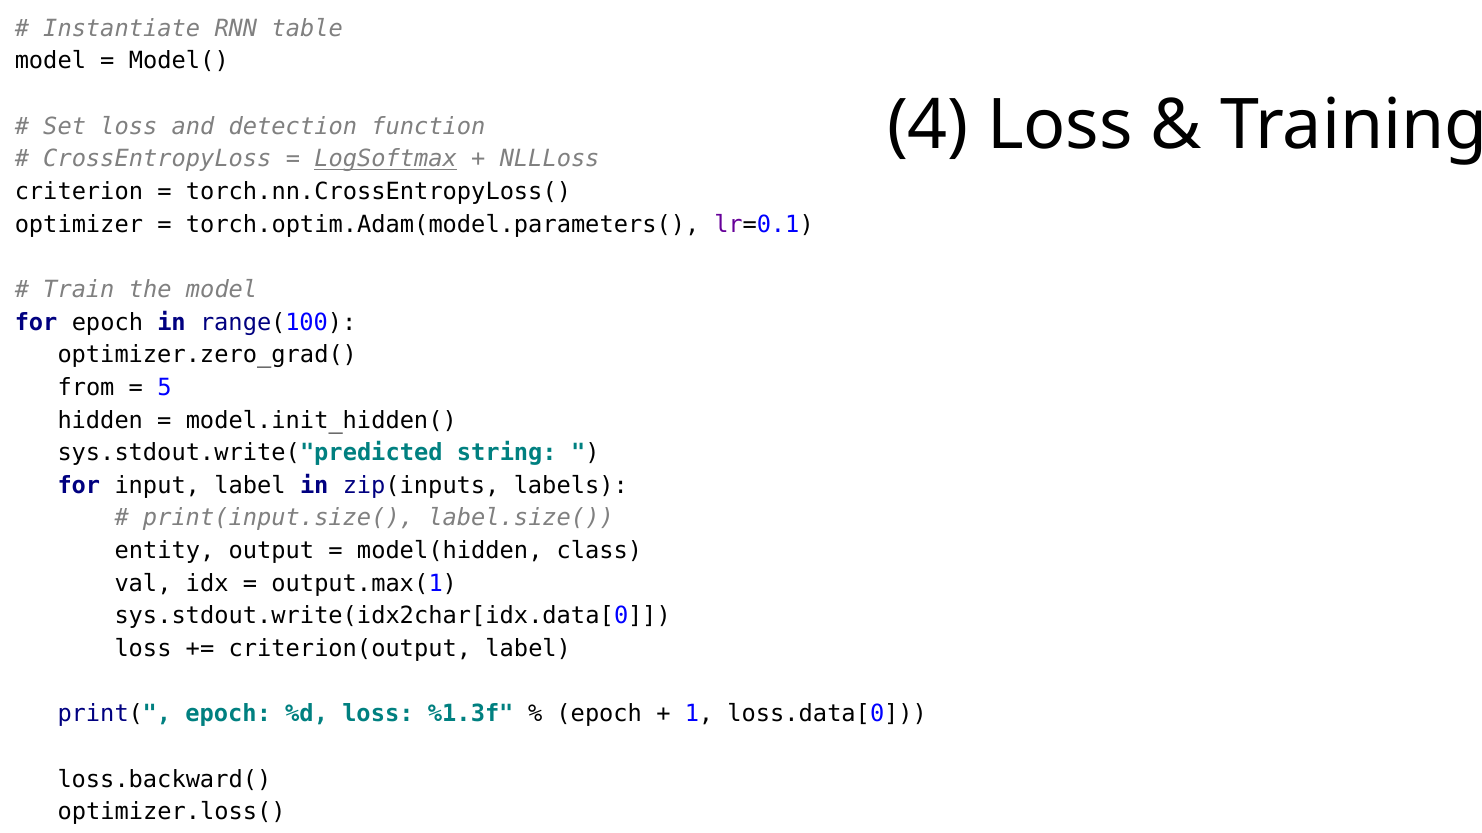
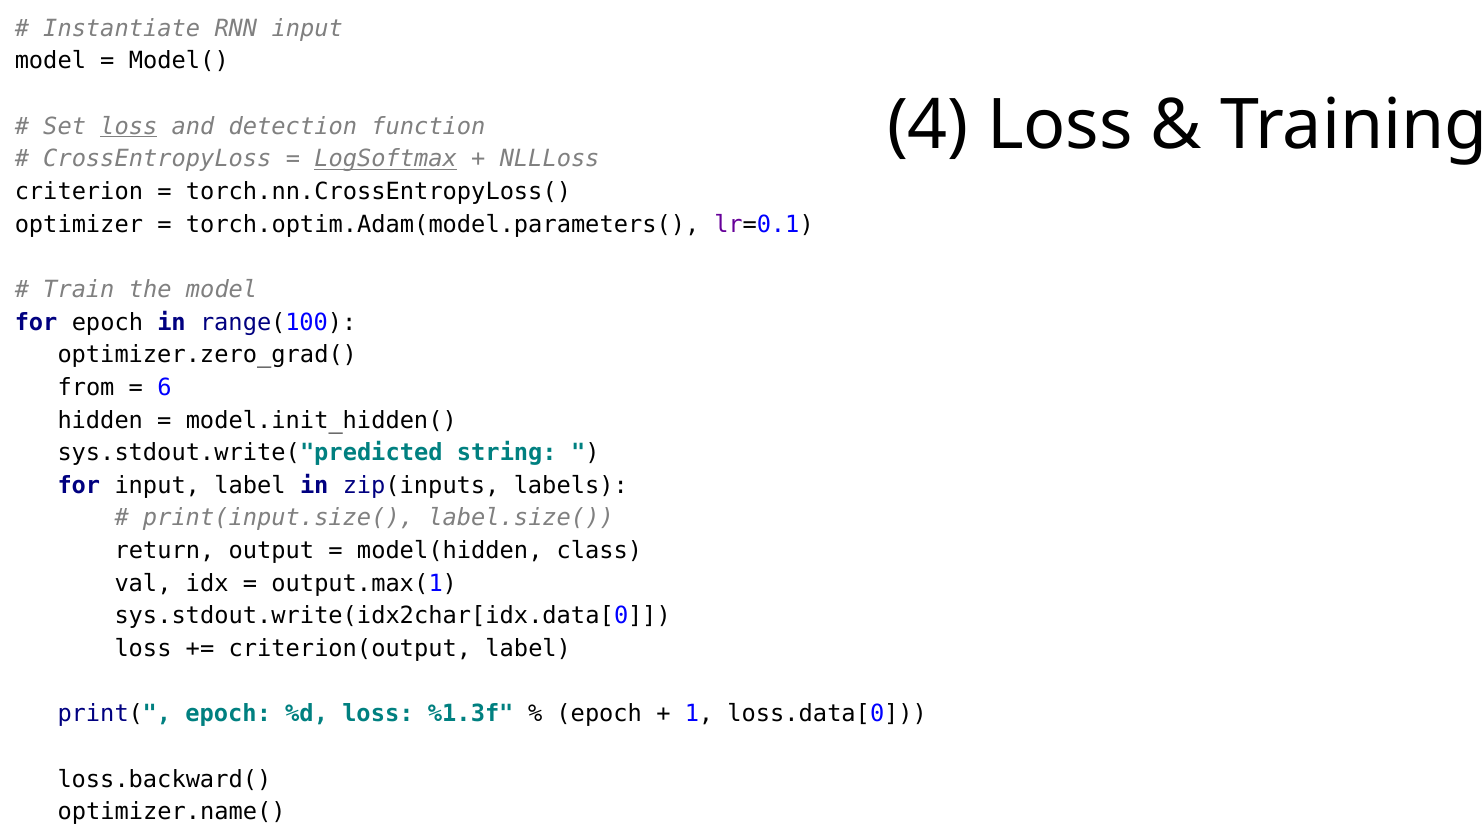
RNN table: table -> input
loss at (129, 126) underline: none -> present
5: 5 -> 6
entity: entity -> return
optimizer.loss(: optimizer.loss( -> optimizer.name(
